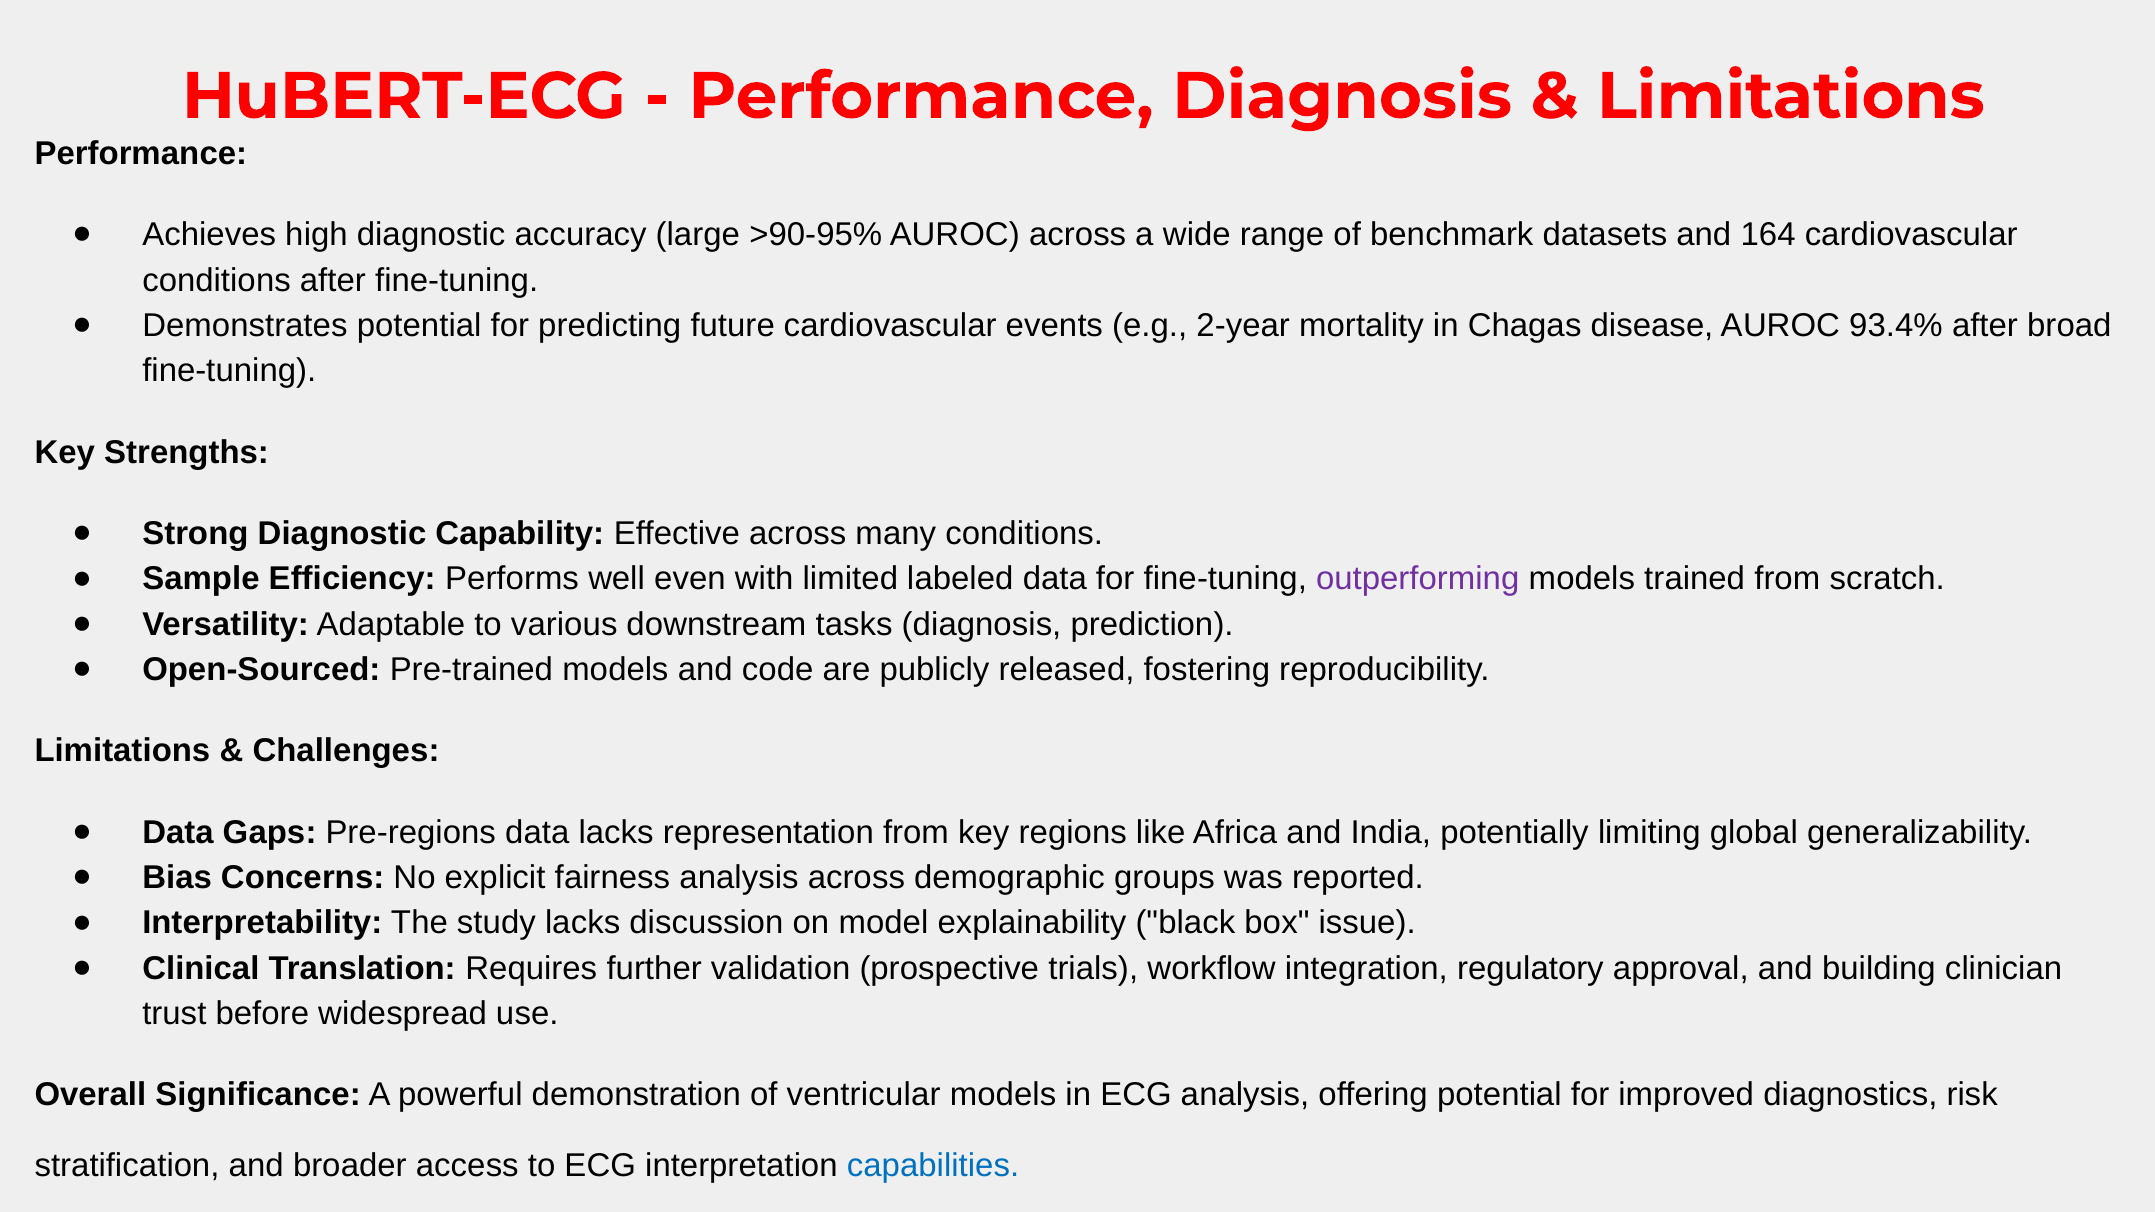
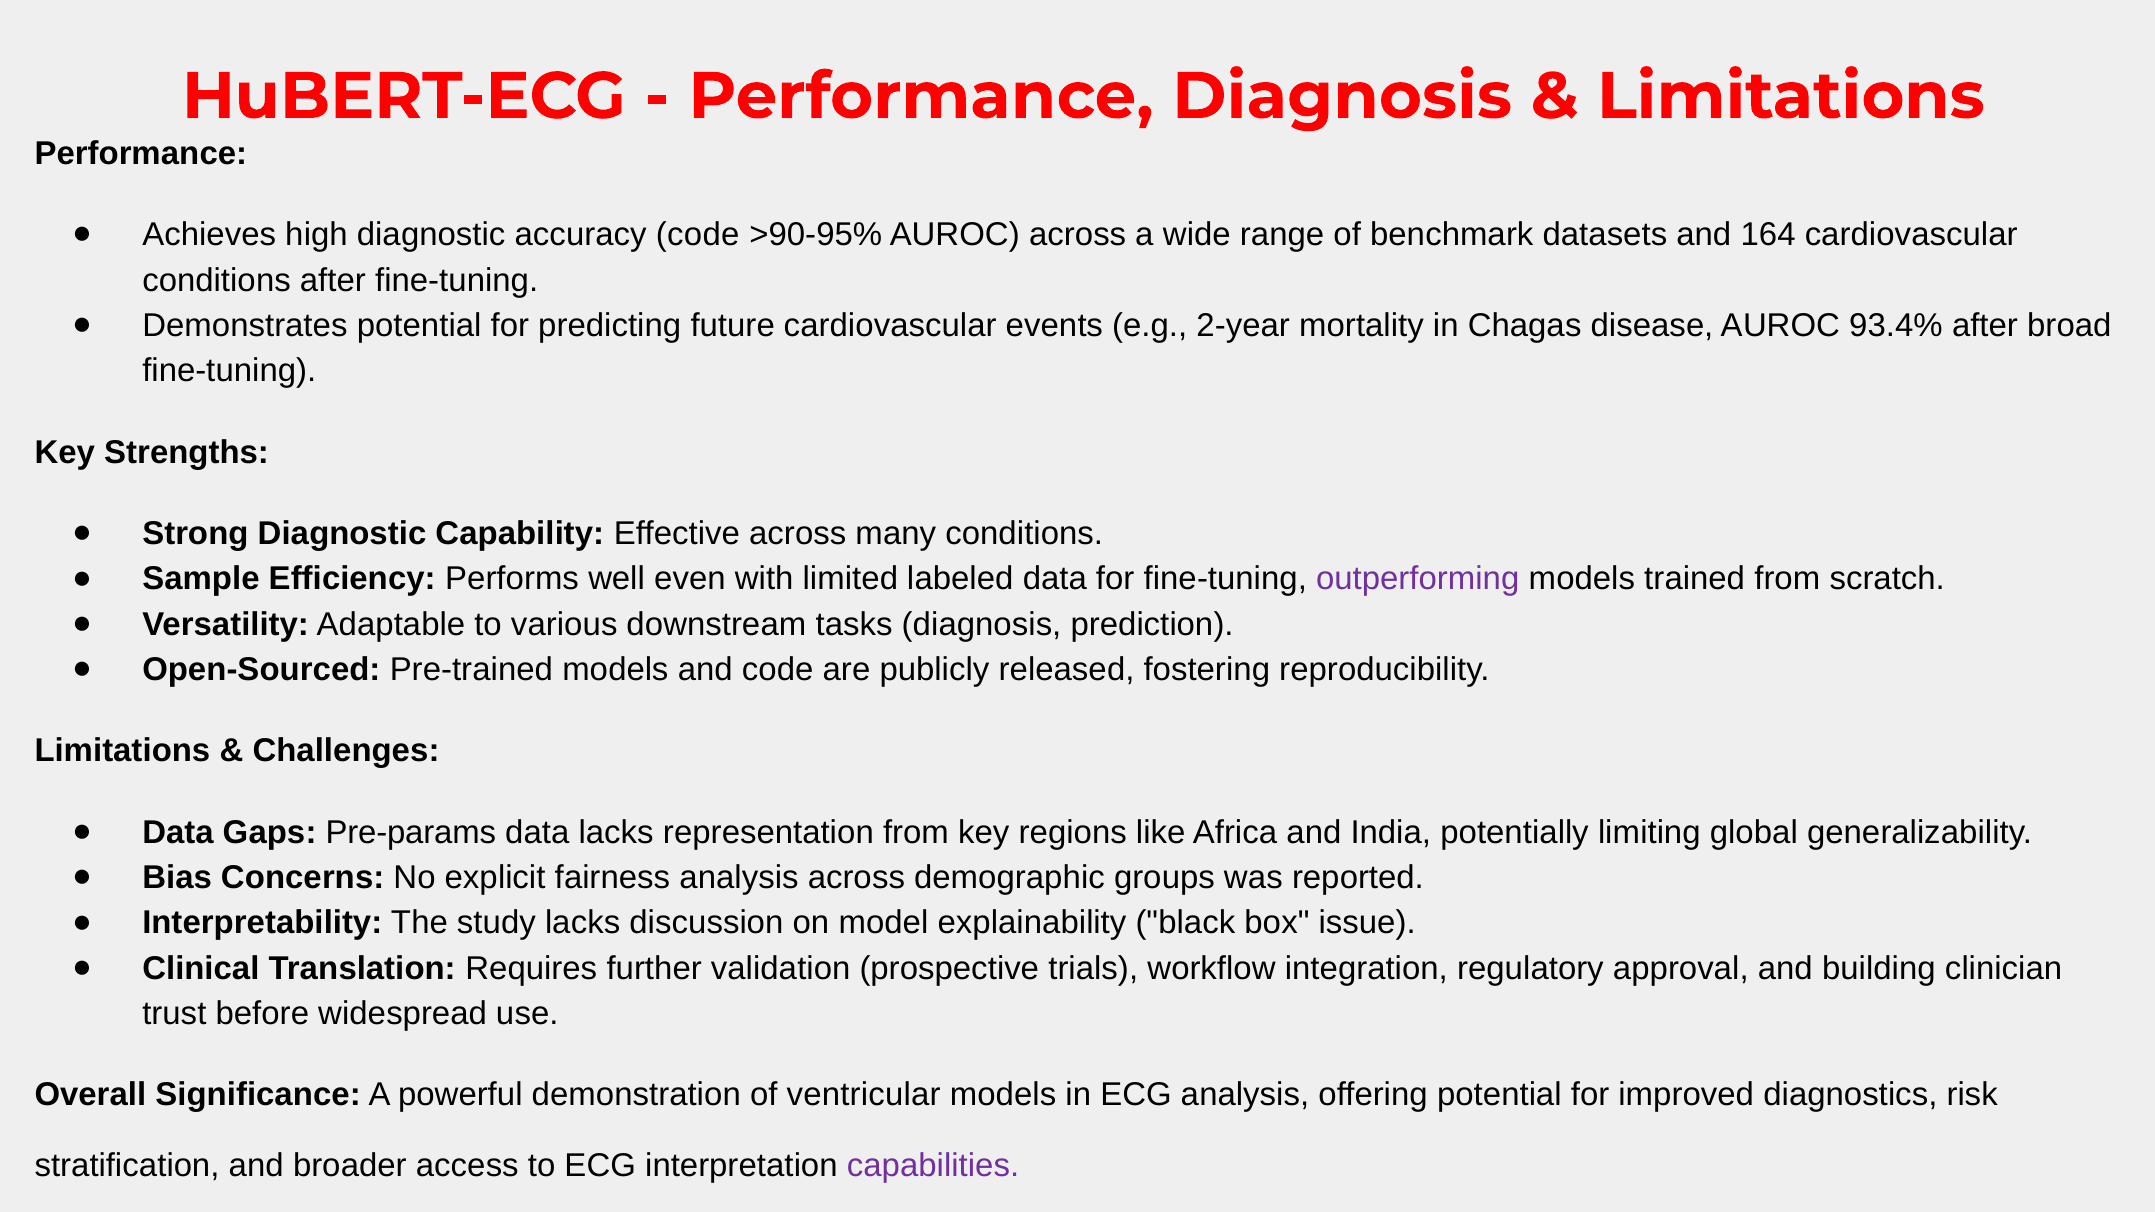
accuracy large: large -> code
Pre-regions: Pre-regions -> Pre-params
capabilities colour: blue -> purple
